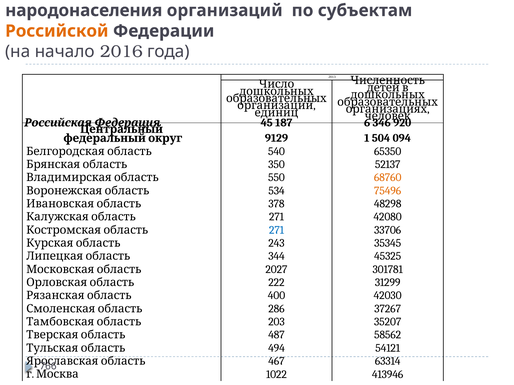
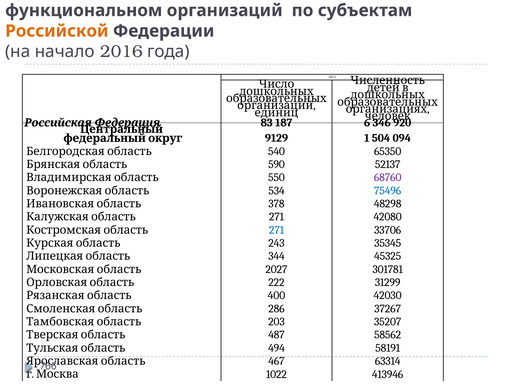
народонаселения: народонаселения -> функциональном
45: 45 -> 83
350: 350 -> 590
68760 colour: orange -> purple
75496 colour: orange -> blue
54121: 54121 -> 58191
